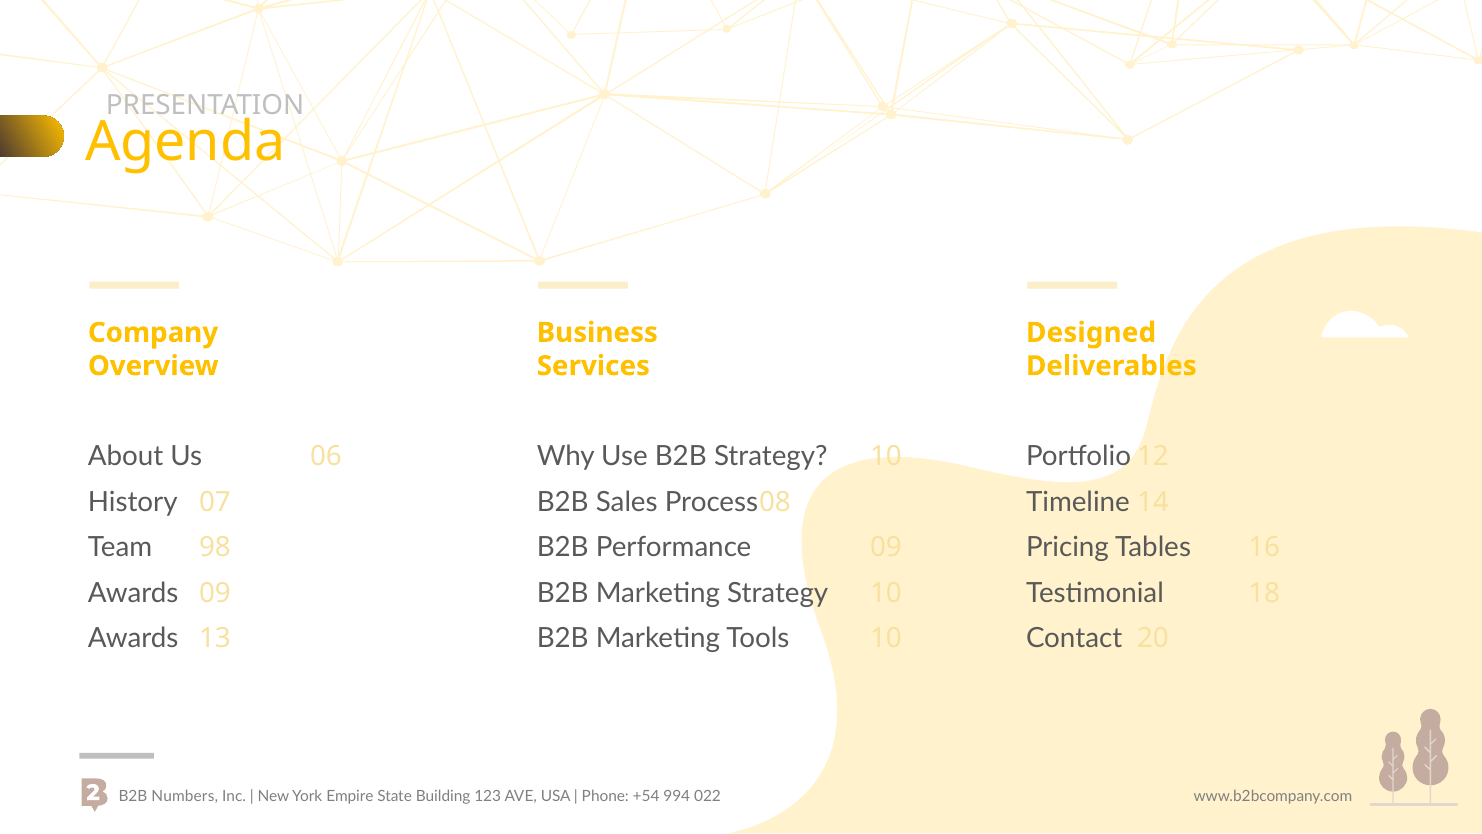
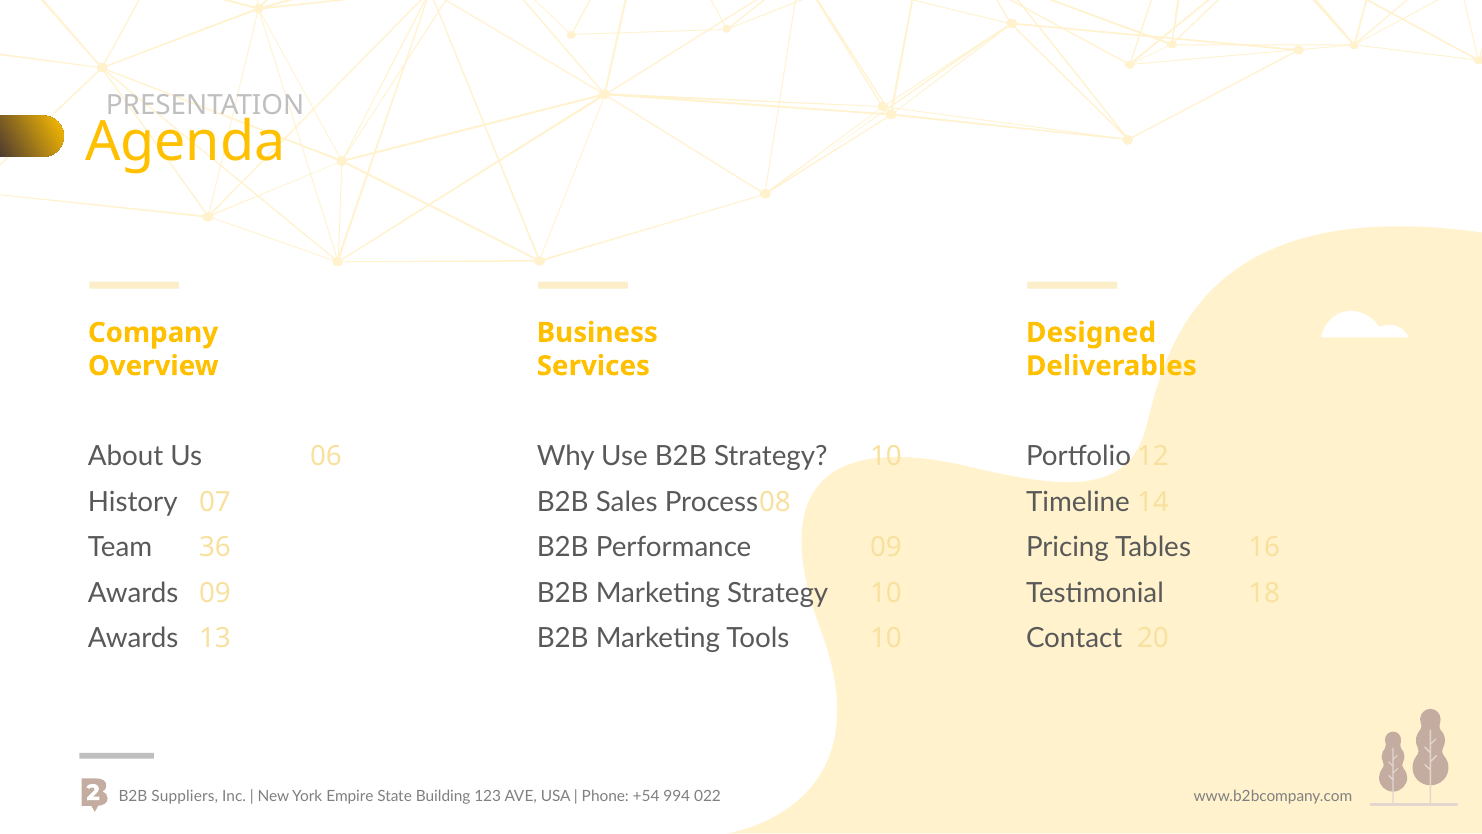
98: 98 -> 36
Numbers: Numbers -> Suppliers
